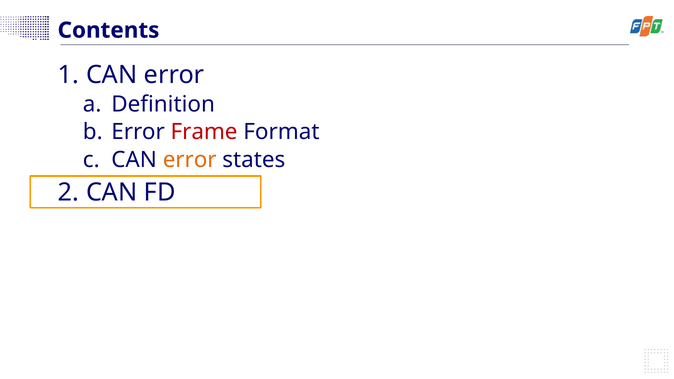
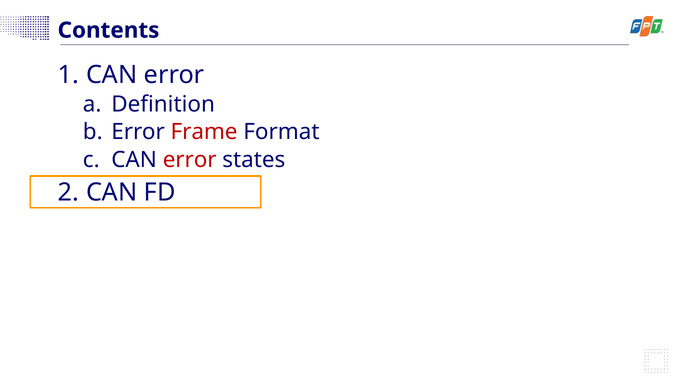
error at (190, 160) colour: orange -> red
